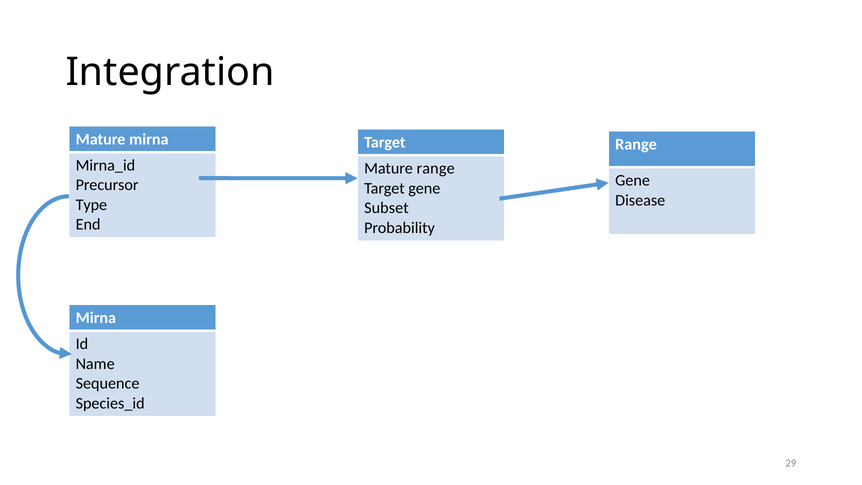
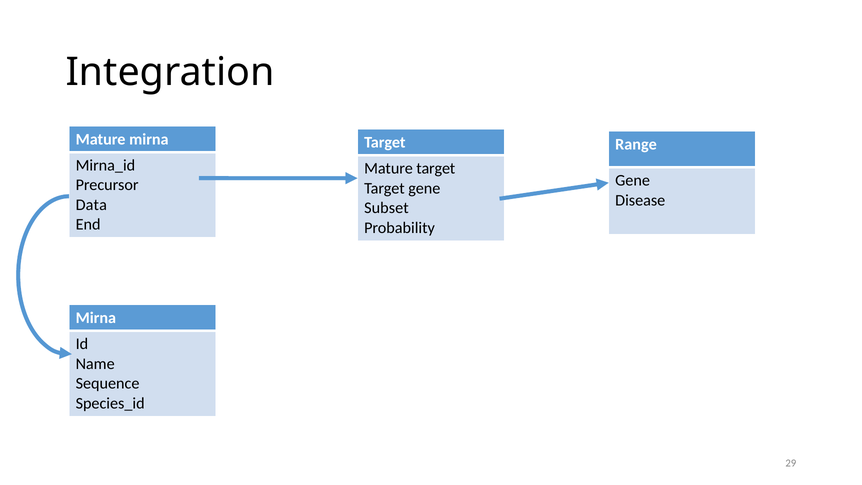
Mature range: range -> target
Type: Type -> Data
